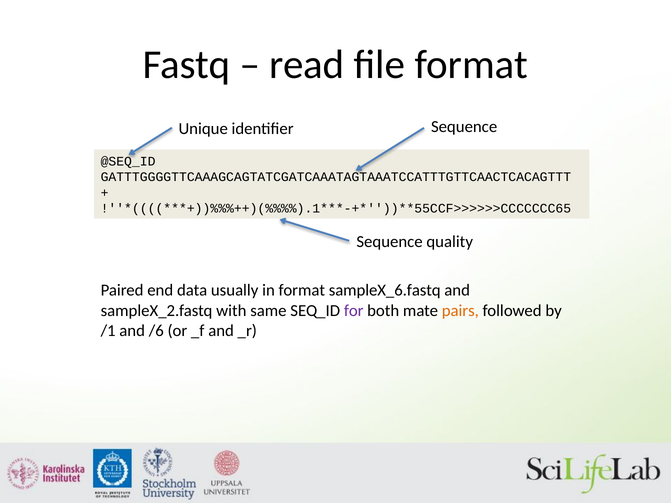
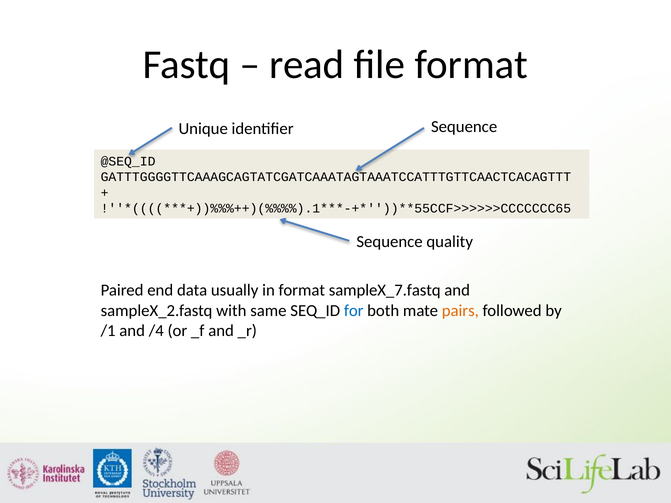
sampleX_6.fastq: sampleX_6.fastq -> sampleX_7.fastq
for colour: purple -> blue
/6: /6 -> /4
